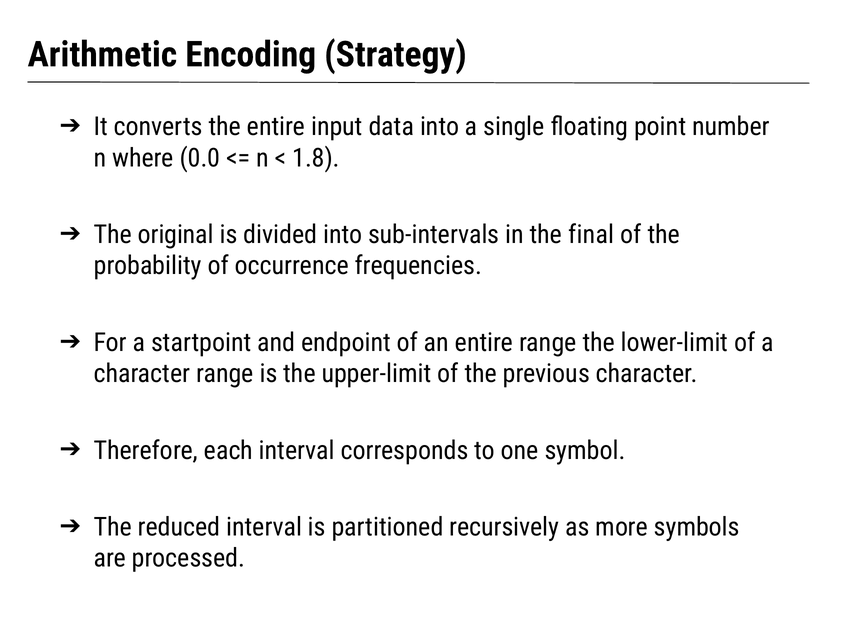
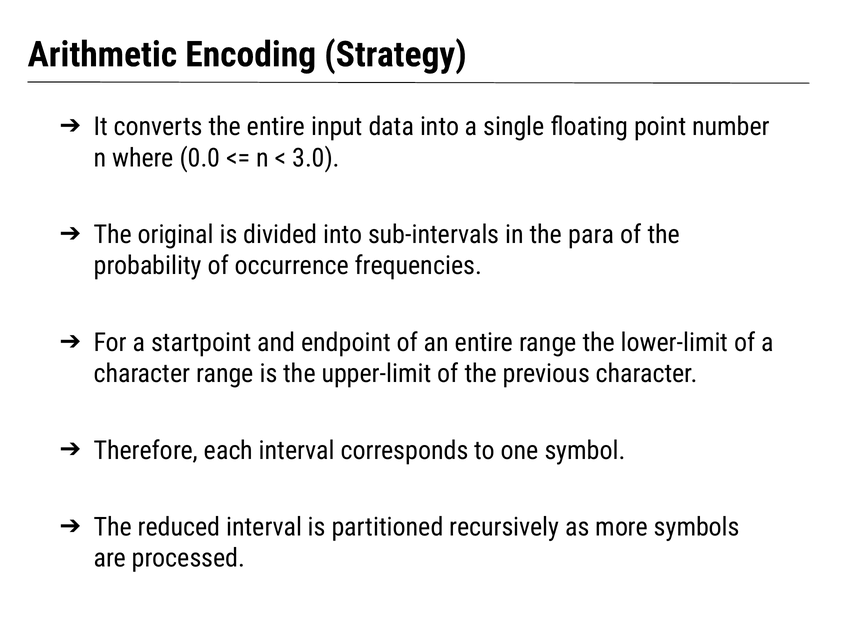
1.8: 1.8 -> 3.0
final: final -> para
